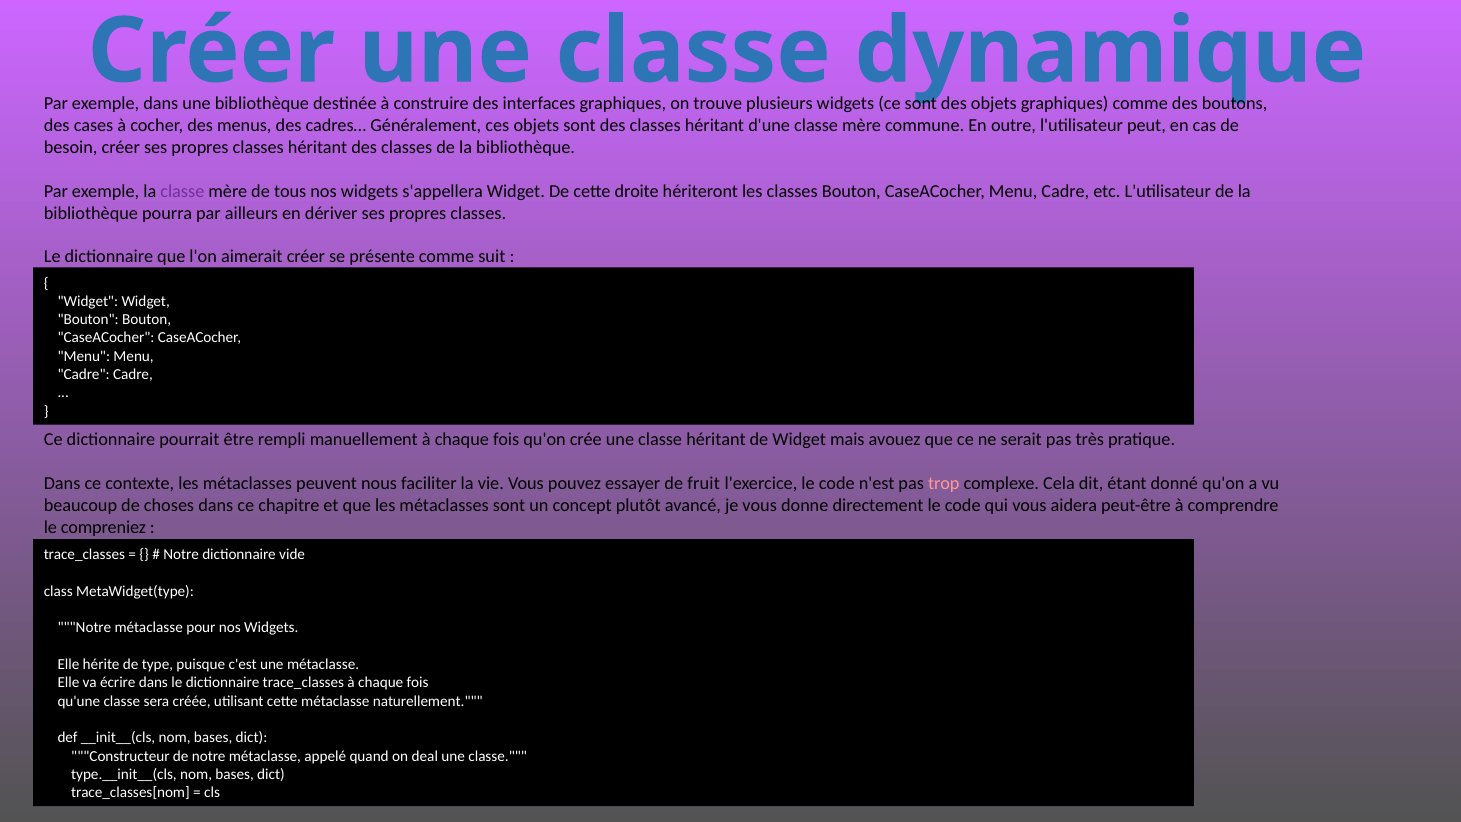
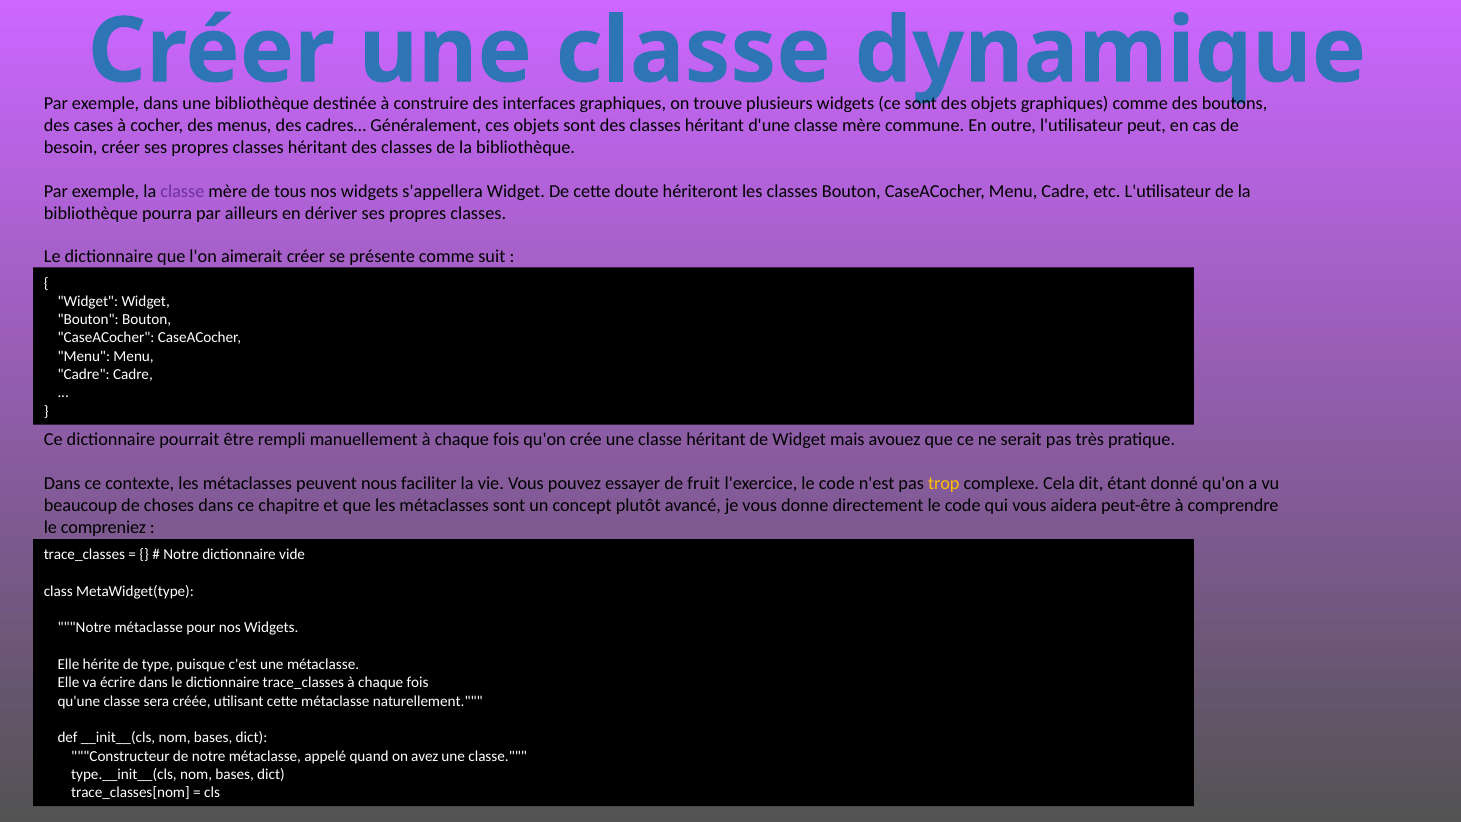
droite: droite -> doute
trop colour: pink -> yellow
deal: deal -> avez
